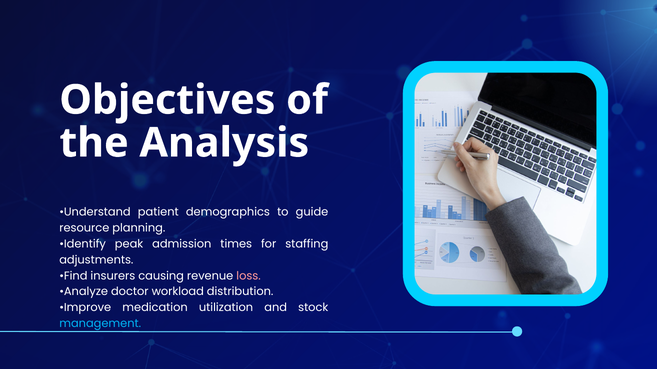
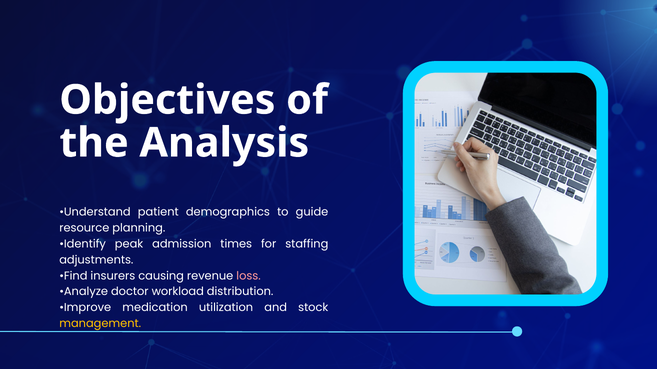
management colour: light blue -> yellow
